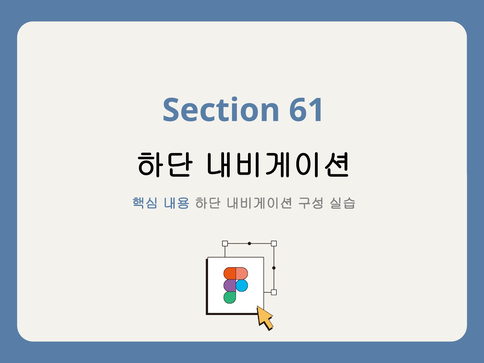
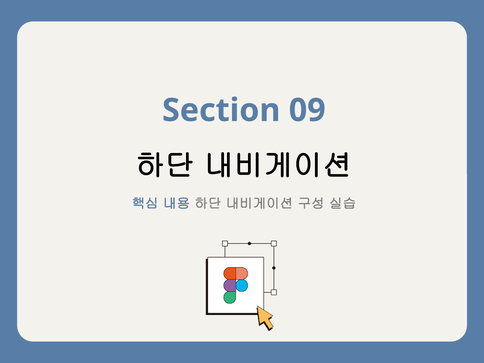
61: 61 -> 09
